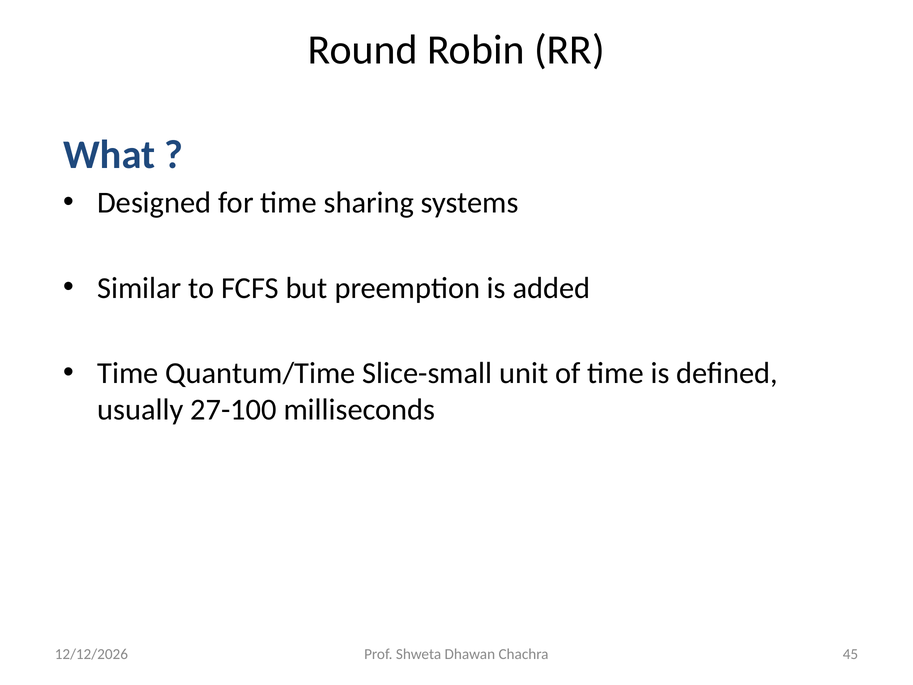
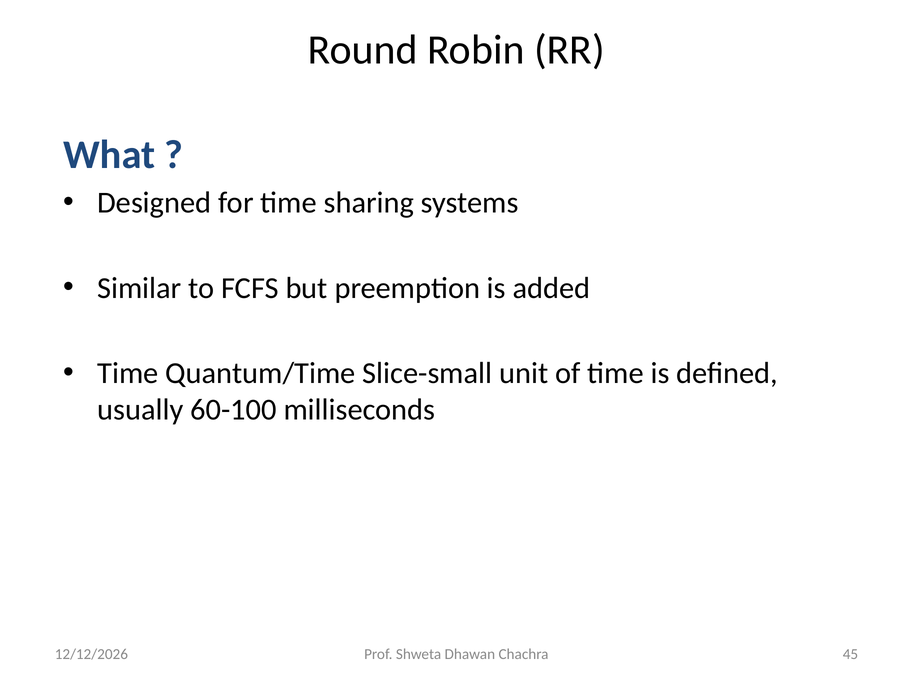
27-100: 27-100 -> 60-100
